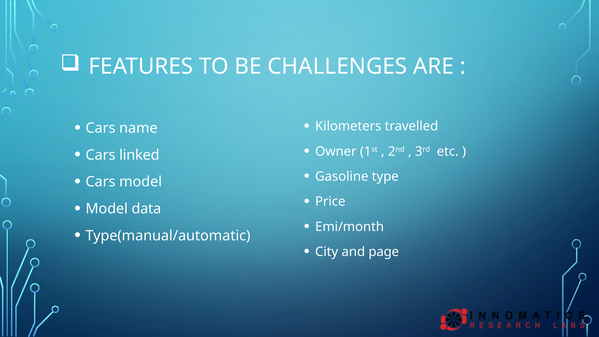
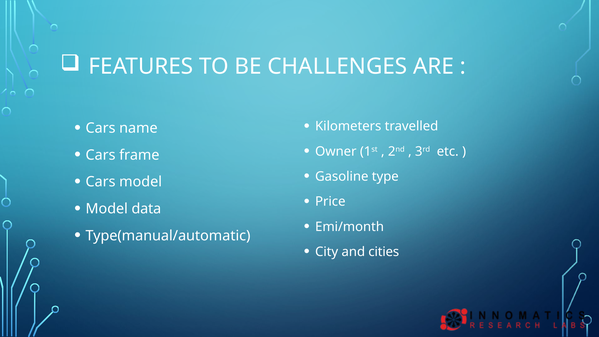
linked: linked -> frame
page: page -> cities
